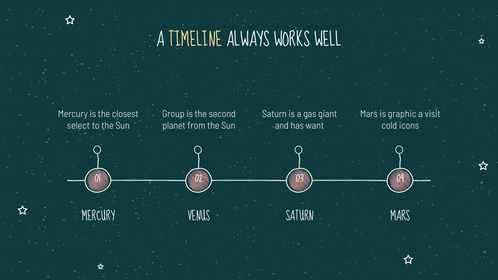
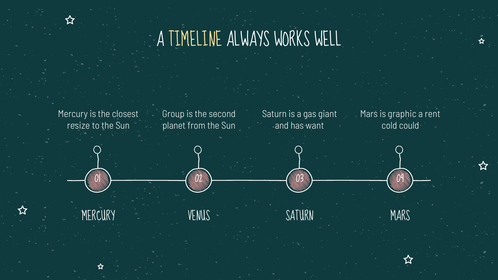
visit: visit -> rent
select: select -> resize
icons: icons -> could
